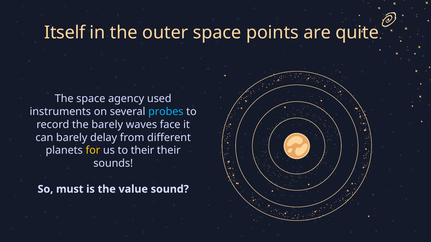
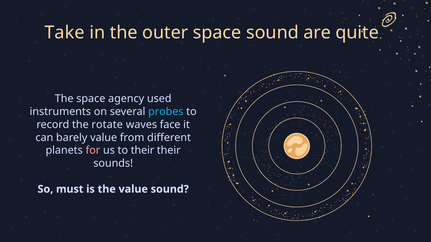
Itself: Itself -> Take
space points: points -> sound
the barely: barely -> rotate
barely delay: delay -> value
for colour: yellow -> pink
